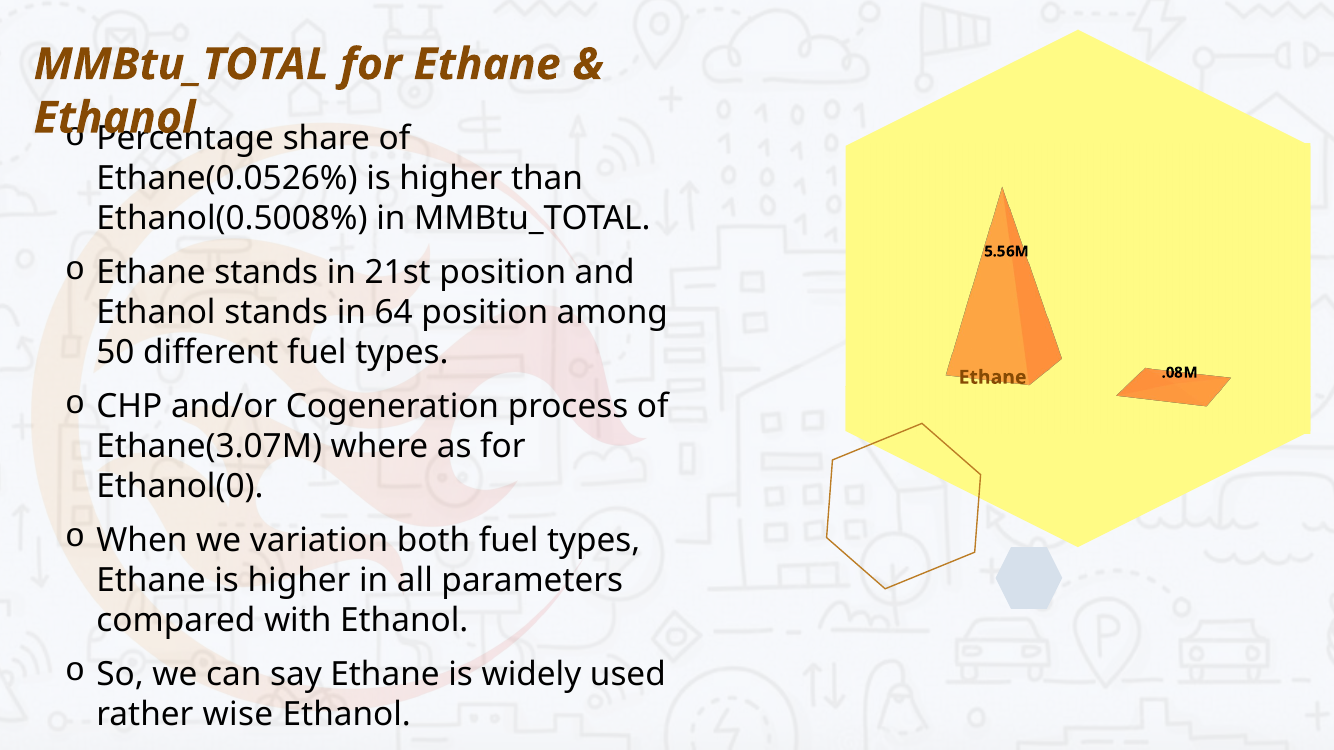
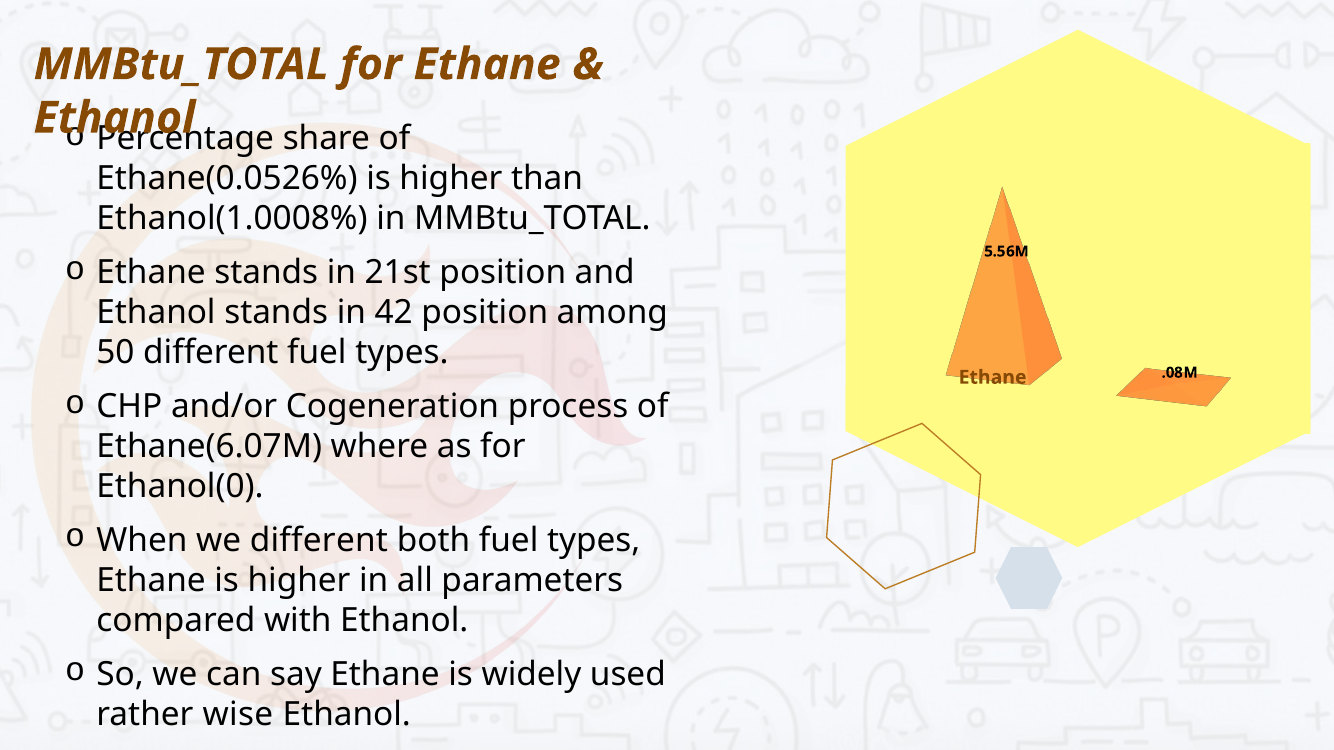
Ethanol(0.5008%: Ethanol(0.5008% -> Ethanol(1.0008%
64: 64 -> 42
Ethane(3.07M: Ethane(3.07M -> Ethane(6.07M
we variation: variation -> different
